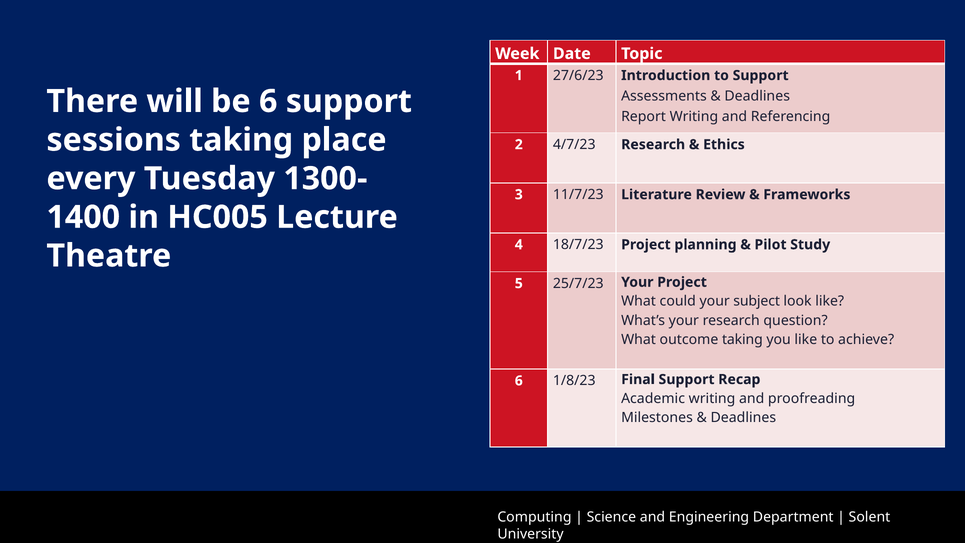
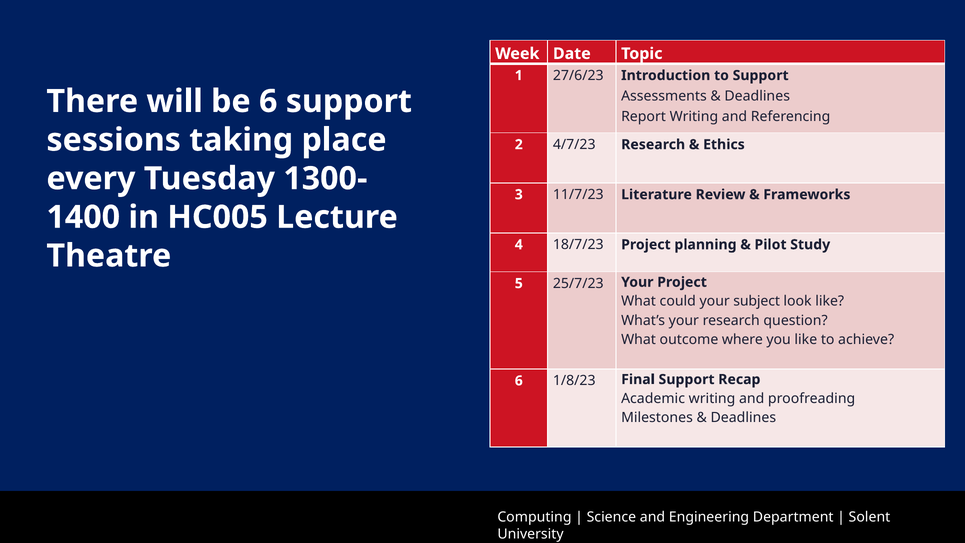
outcome taking: taking -> where
